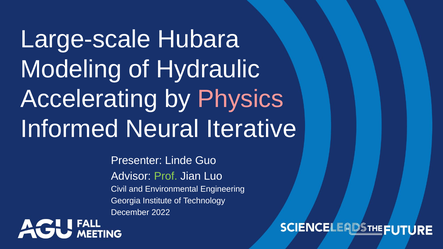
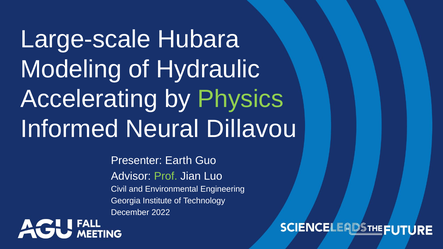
Physics colour: pink -> light green
Iterative: Iterative -> Dillavou
Linde: Linde -> Earth
